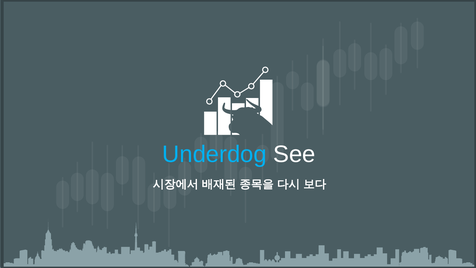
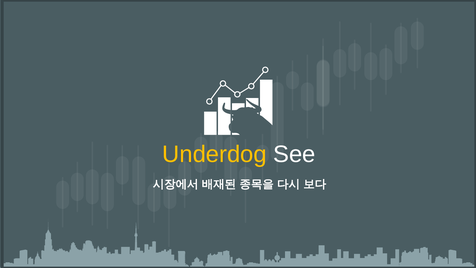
Underdog colour: light blue -> yellow
